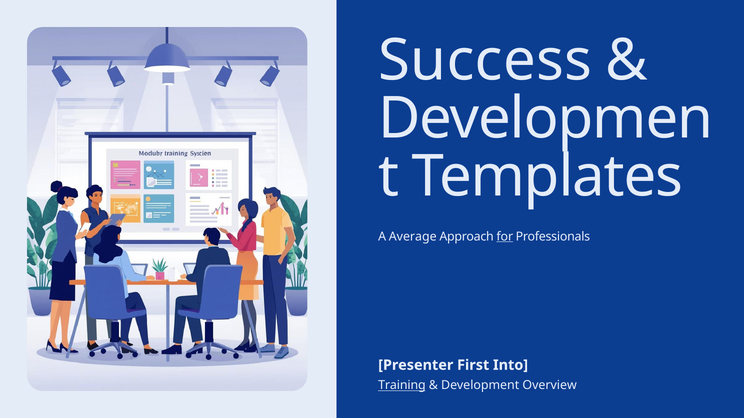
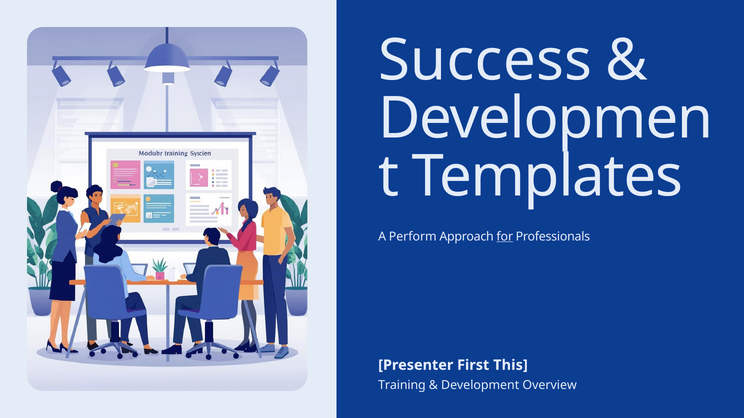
Average: Average -> Perform
Into: Into -> This
Training underline: present -> none
